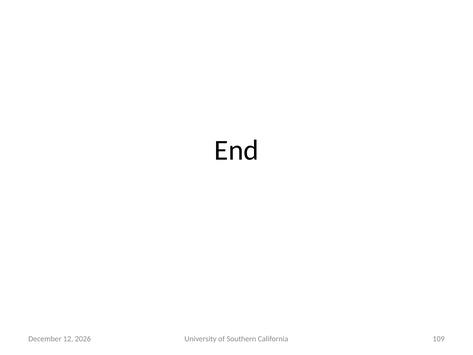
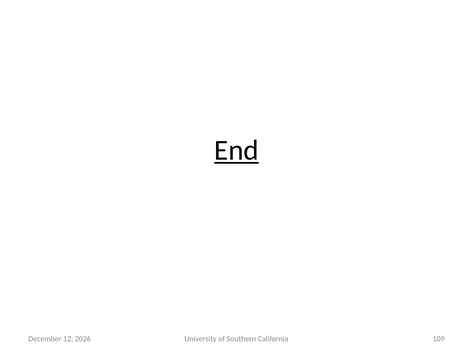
End underline: none -> present
